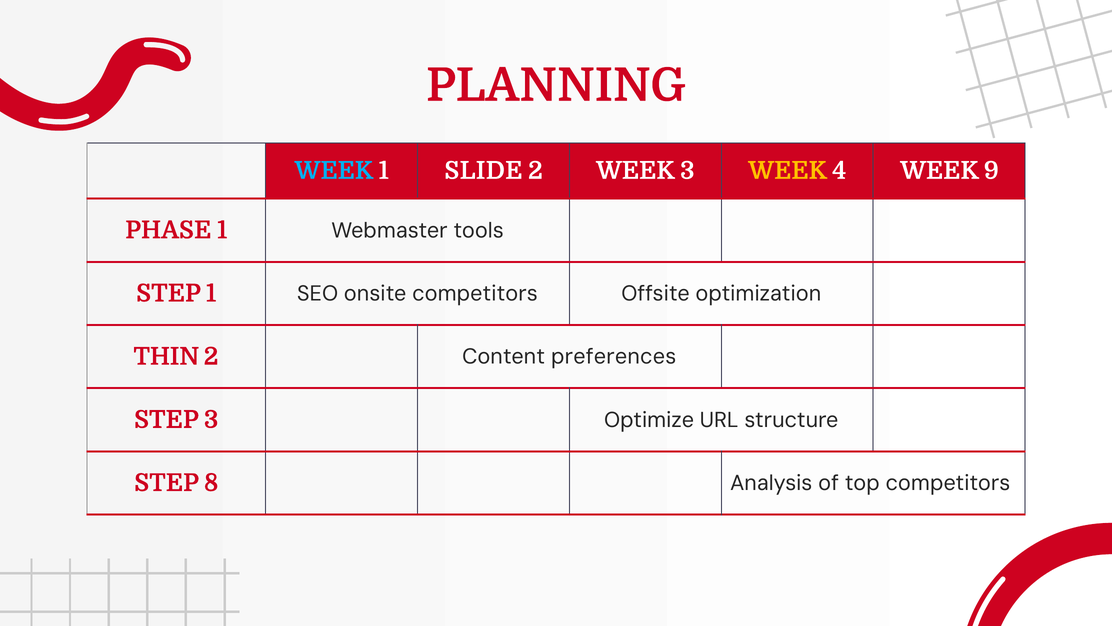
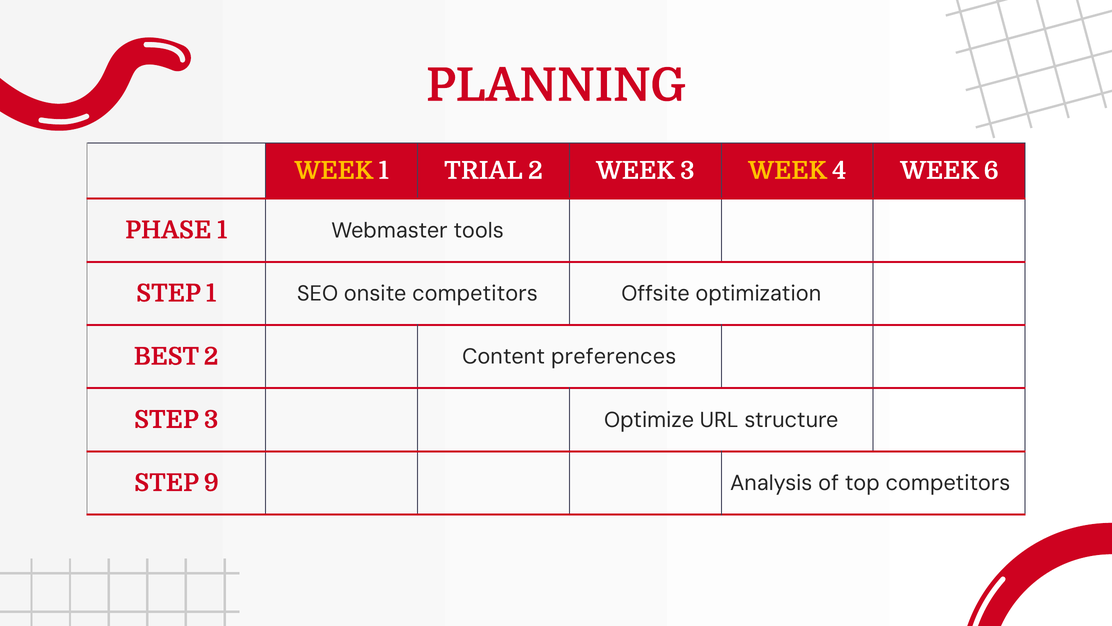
WEEK at (334, 171) colour: light blue -> yellow
SLIDE: SLIDE -> TRIAL
9: 9 -> 6
THIN: THIN -> BEST
8: 8 -> 9
